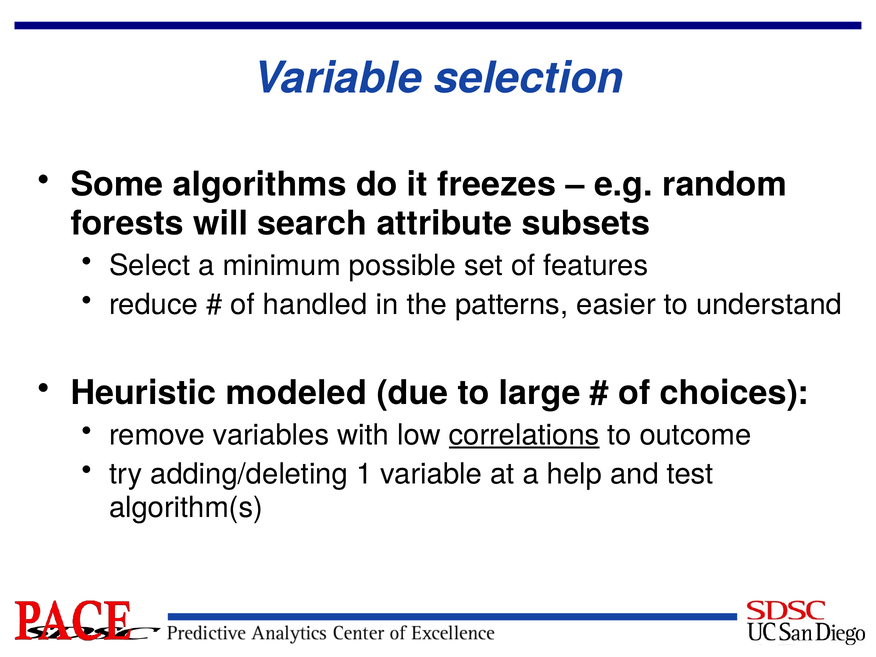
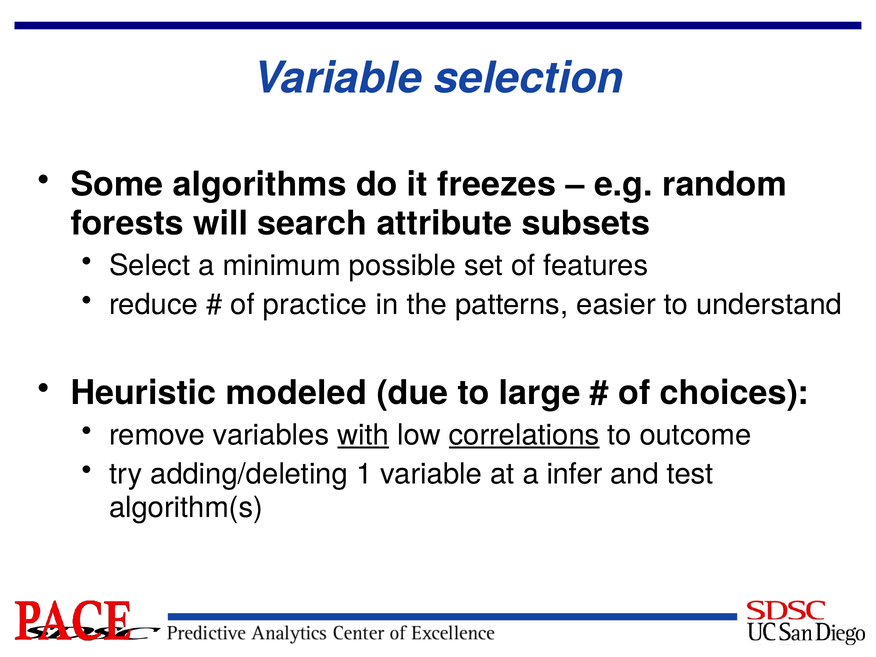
handled: handled -> practice
with underline: none -> present
help: help -> infer
